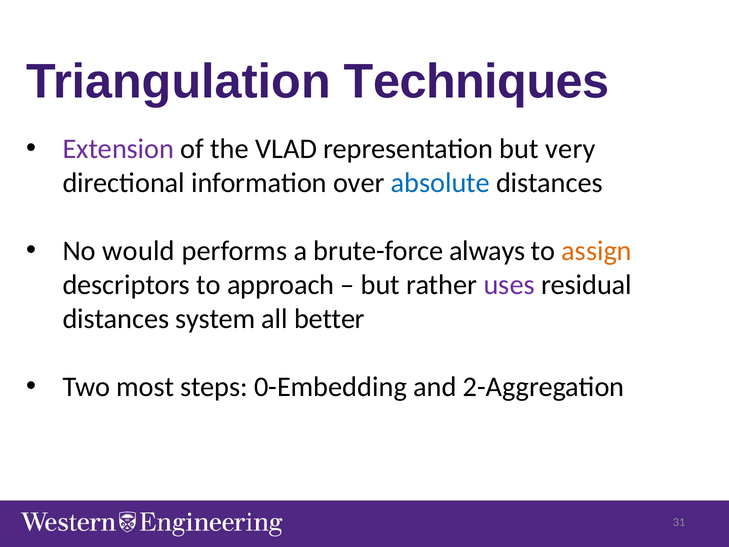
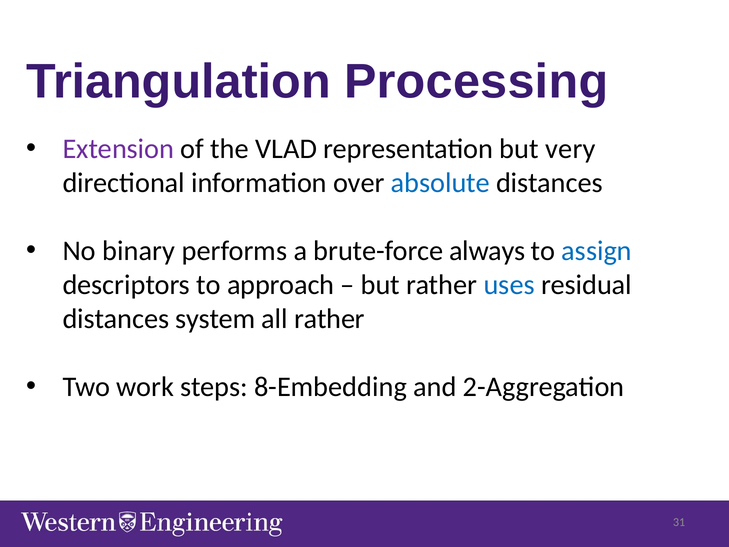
Techniques: Techniques -> Processing
would: would -> binary
assign colour: orange -> blue
uses colour: purple -> blue
all better: better -> rather
most: most -> work
0-Embedding: 0-Embedding -> 8-Embedding
